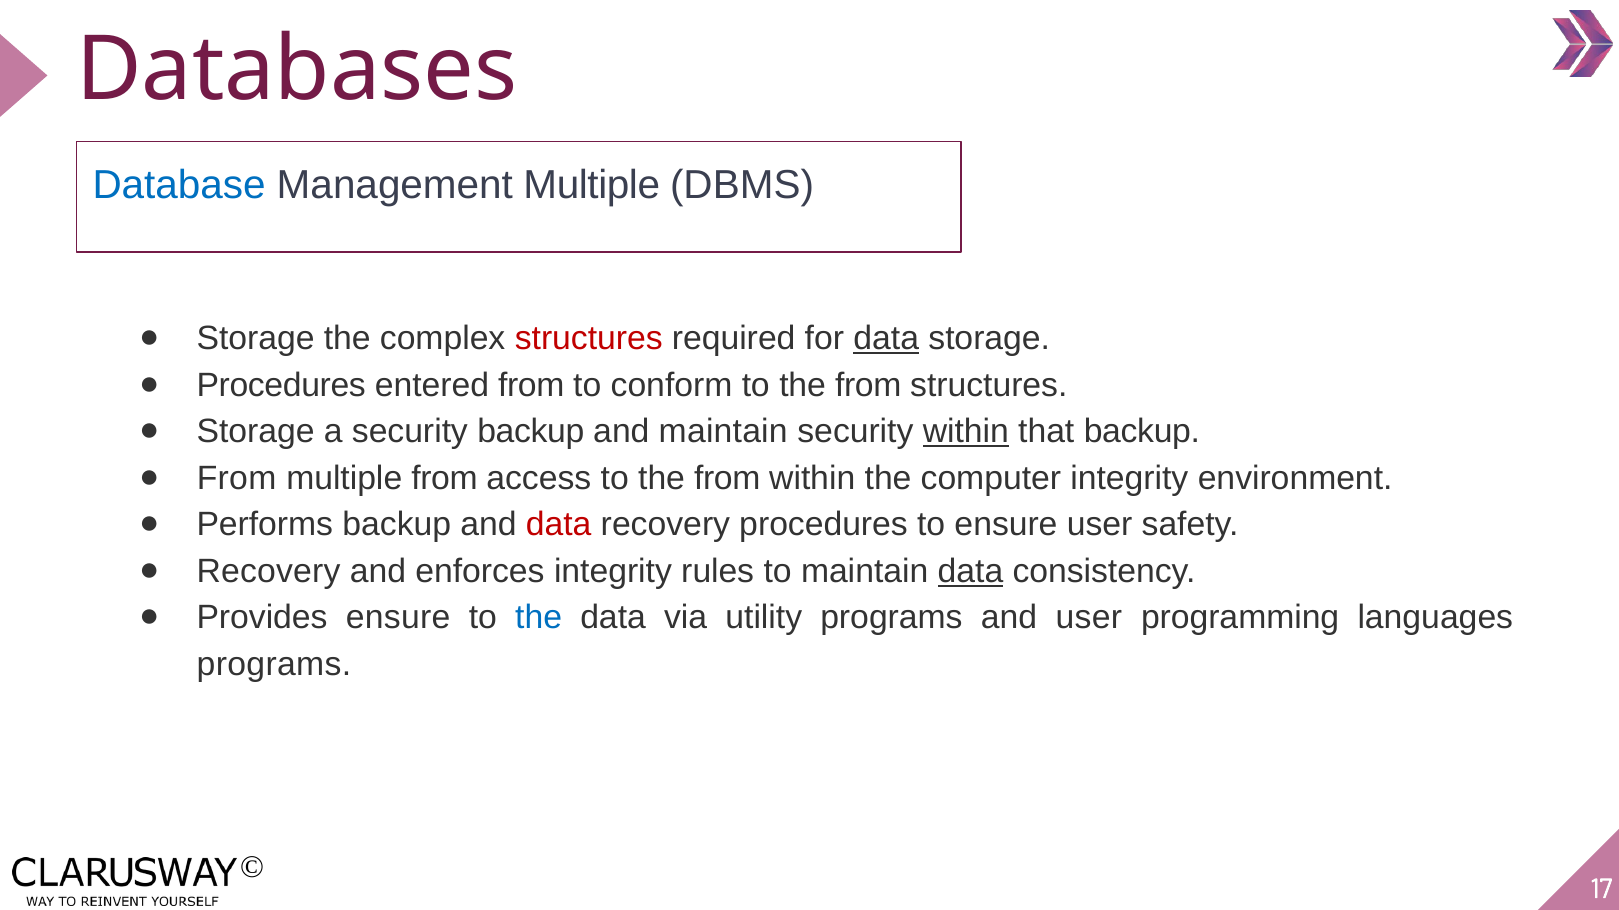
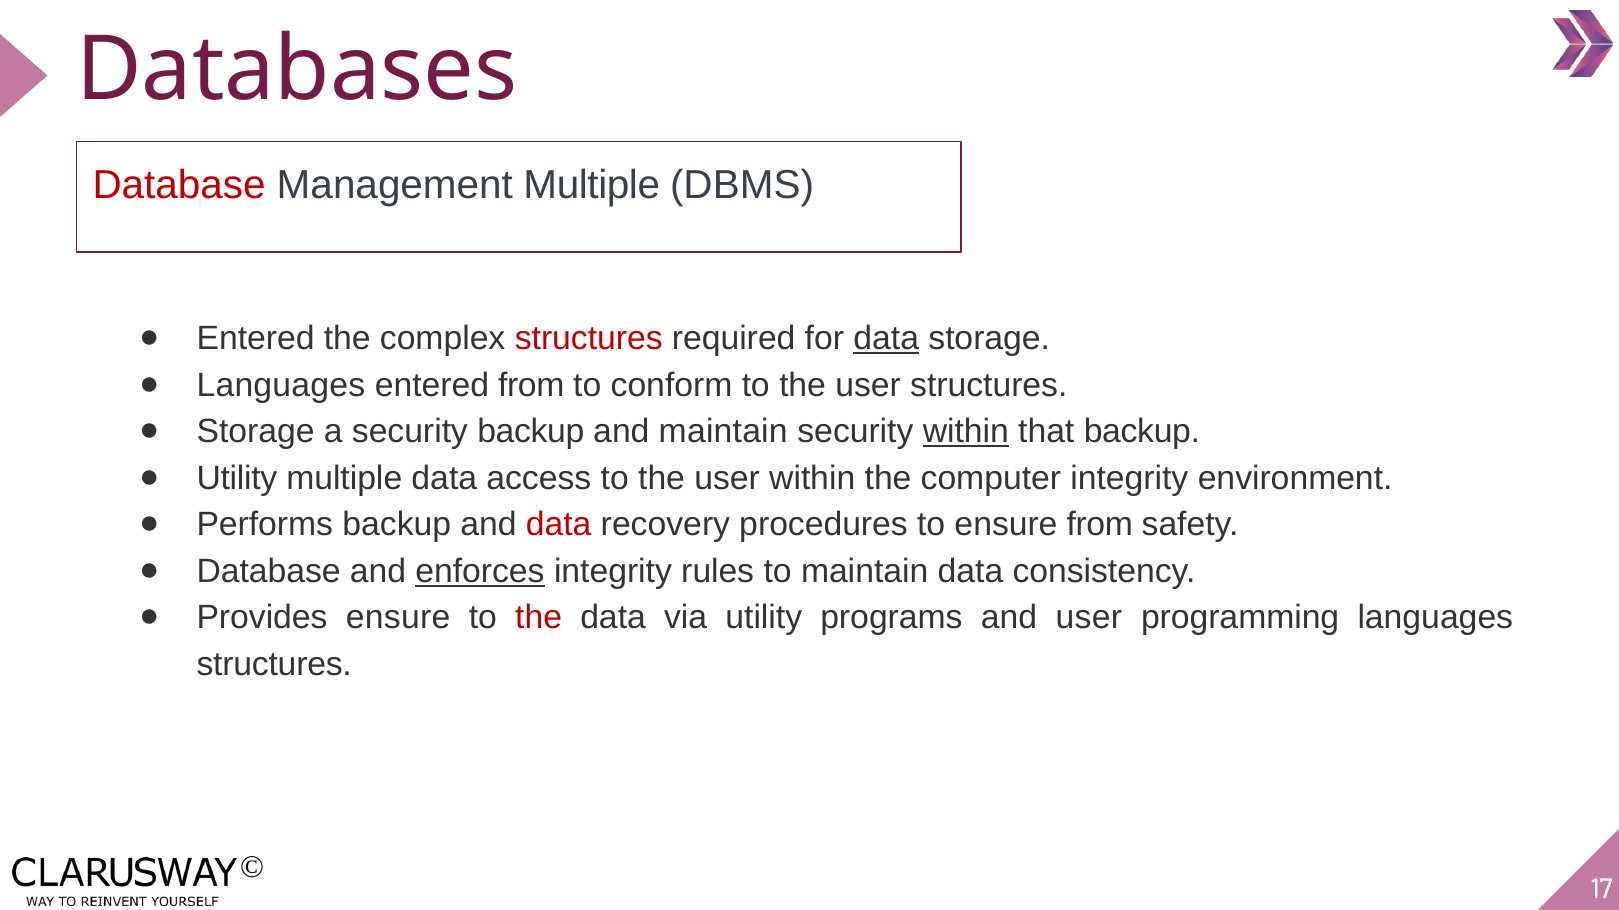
Database at (179, 185) colour: blue -> red
Storage at (256, 339): Storage -> Entered
Procedures at (281, 386): Procedures -> Languages
conform to the from: from -> user
From at (237, 479): From -> Utility
multiple from: from -> data
access to the from: from -> user
ensure user: user -> from
Recovery at (268, 572): Recovery -> Database
enforces underline: none -> present
data at (970, 572) underline: present -> none
the at (539, 618) colour: blue -> red
programs at (274, 665): programs -> structures
